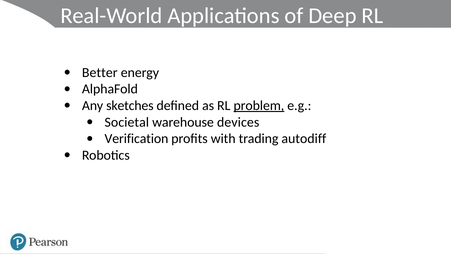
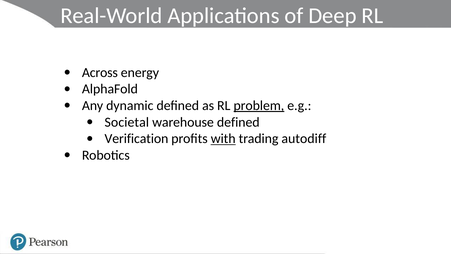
Better: Better -> Across
sketches: sketches -> dynamic
warehouse devices: devices -> defined
with underline: none -> present
